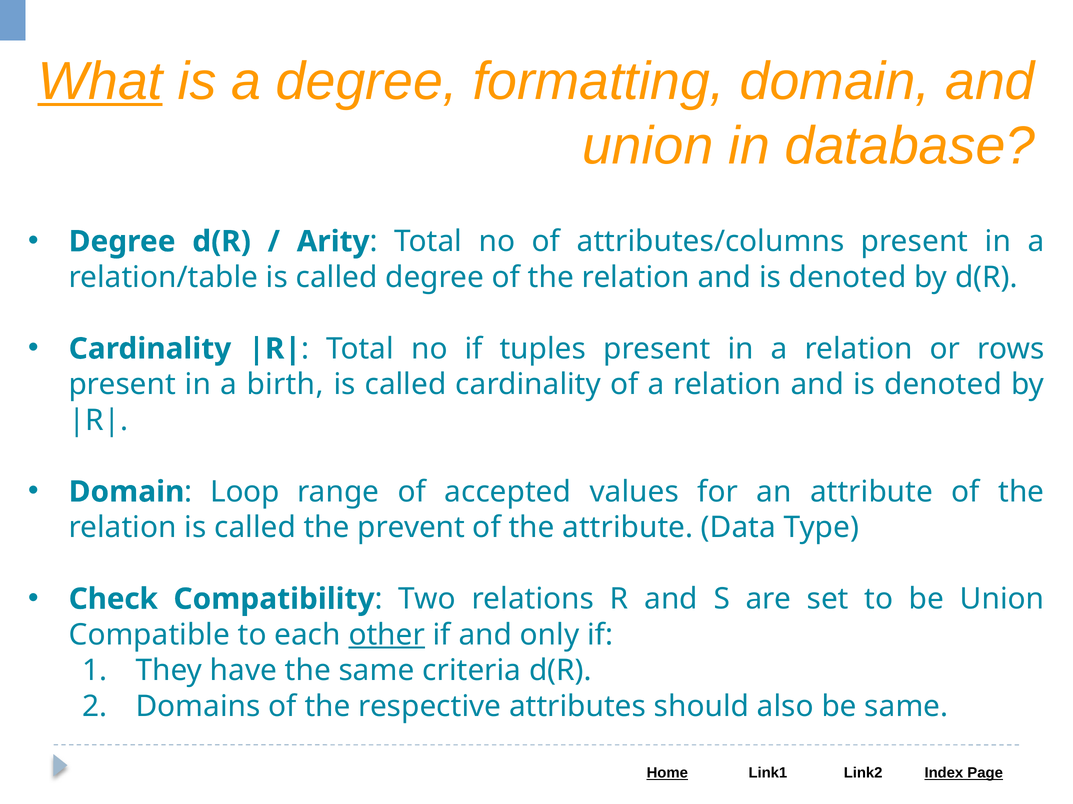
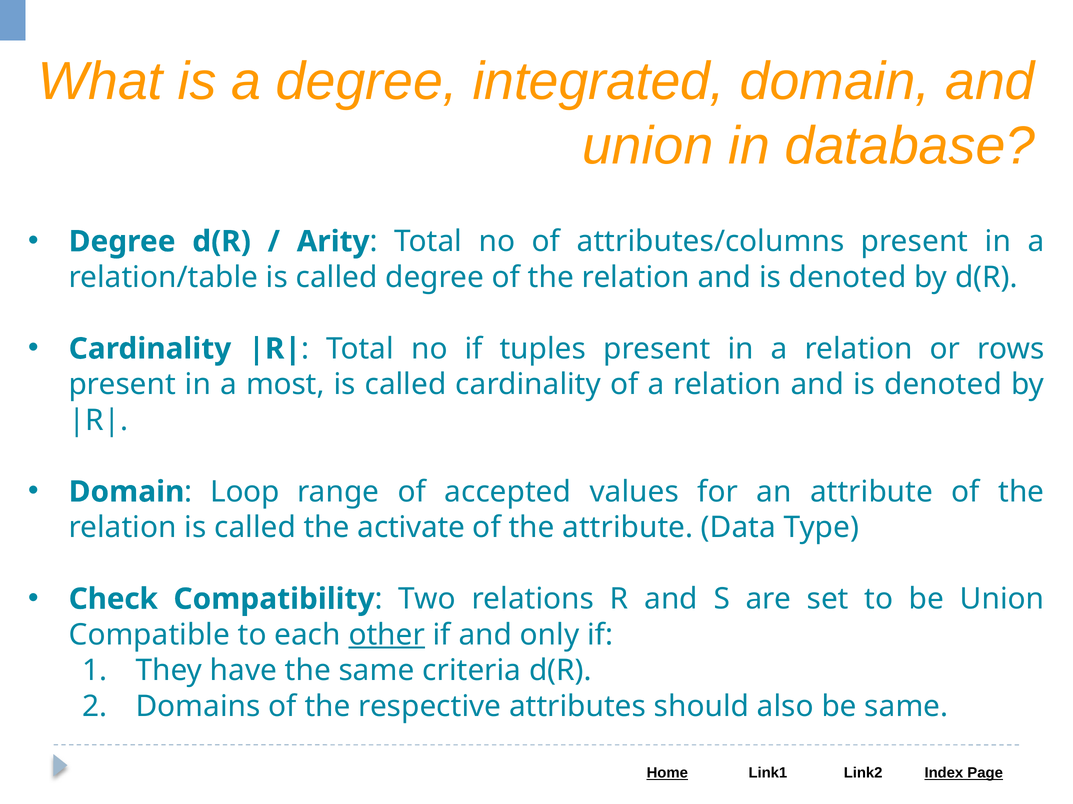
What underline: present -> none
formatting: formatting -> integrated
birth: birth -> most
prevent: prevent -> activate
